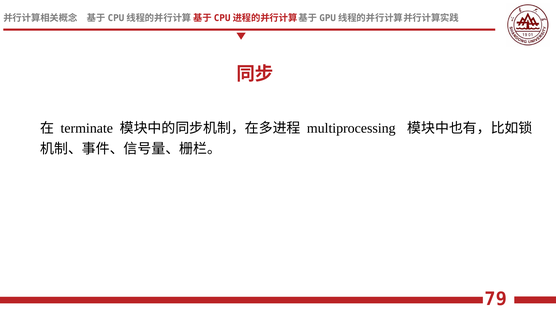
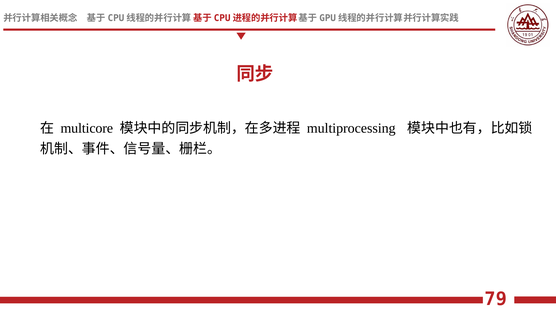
terminate: terminate -> multicore
